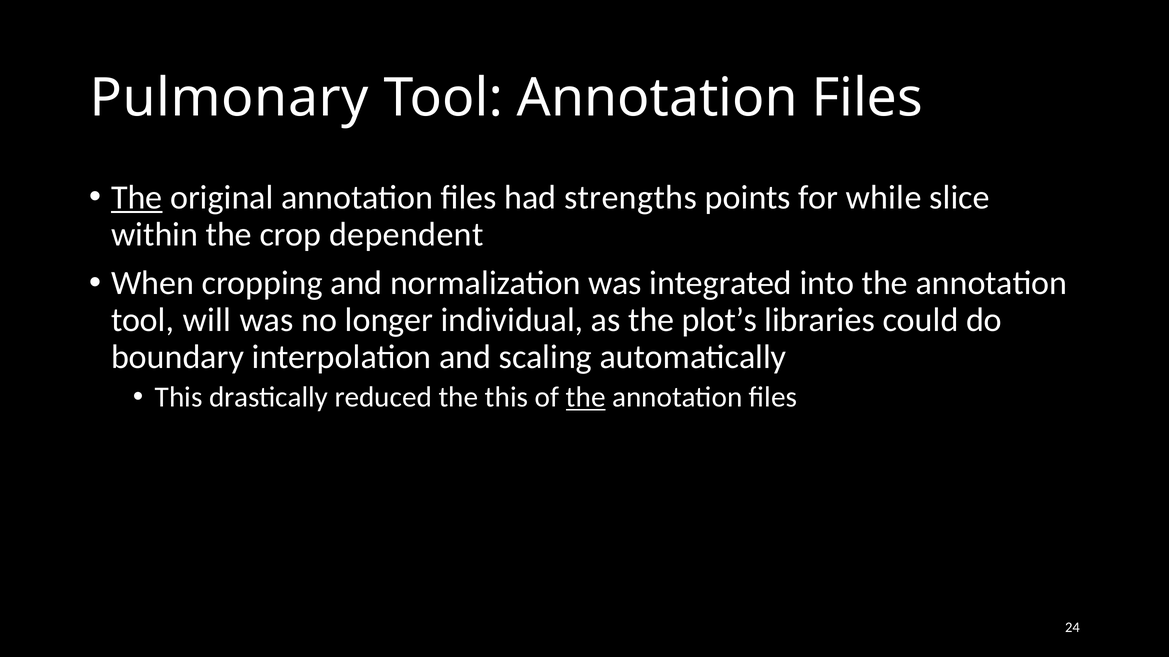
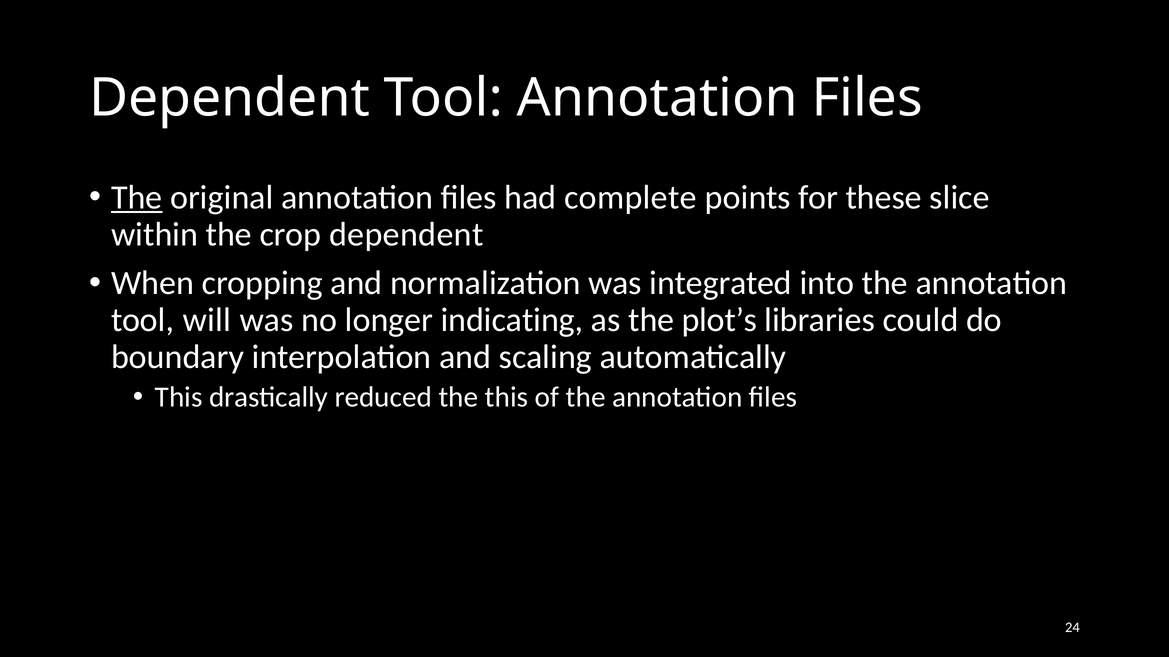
Pulmonary at (229, 98): Pulmonary -> Dependent
strengths: strengths -> complete
while: while -> these
individual: individual -> indicating
the at (586, 397) underline: present -> none
